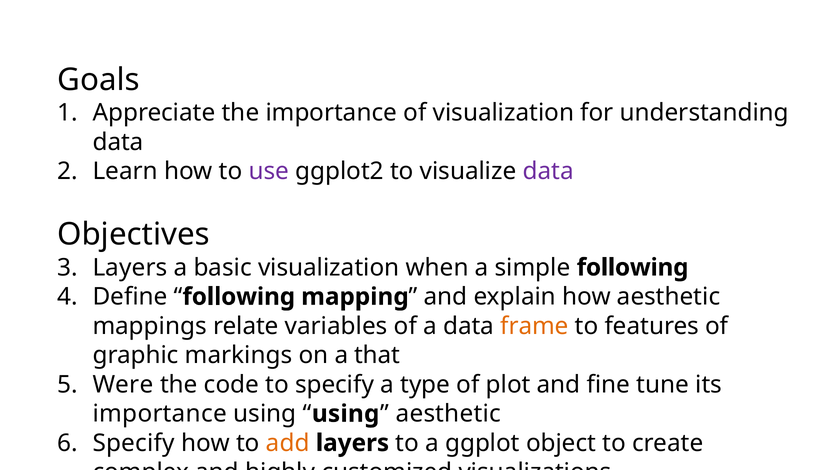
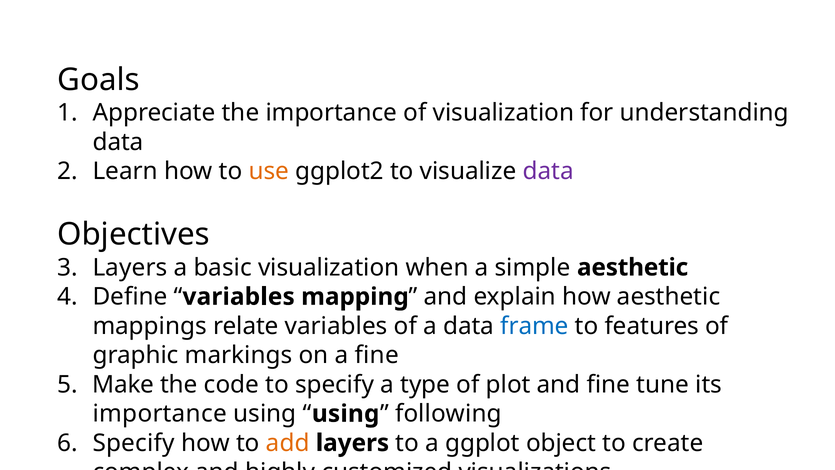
use colour: purple -> orange
simple following: following -> aesthetic
following at (239, 297): following -> variables
frame colour: orange -> blue
a that: that -> fine
Were: Were -> Make
aesthetic at (448, 413): aesthetic -> following
